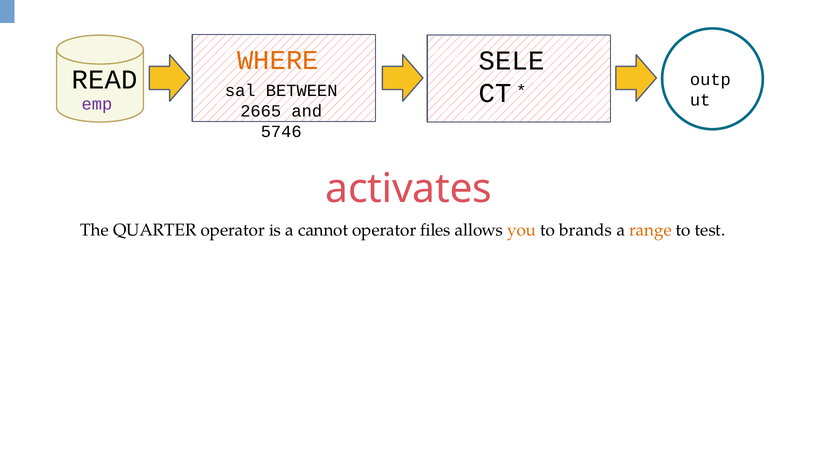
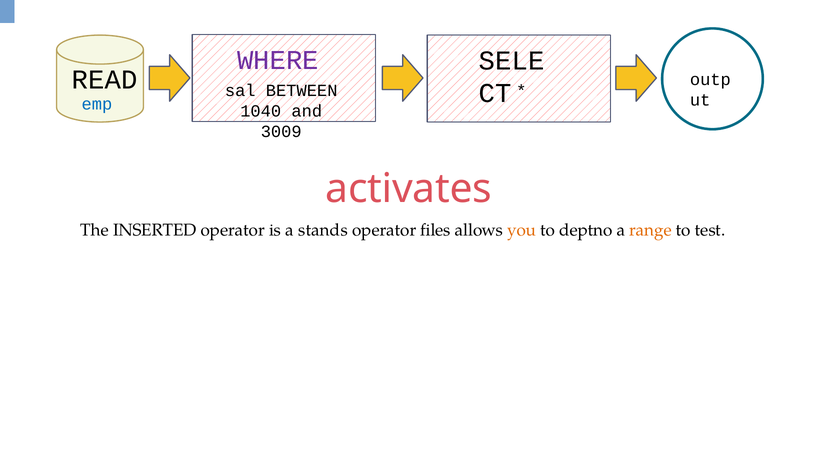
WHERE colour: orange -> purple
emp colour: purple -> blue
2665: 2665 -> 1040
5746: 5746 -> 3009
QUARTER: QUARTER -> INSERTED
cannot: cannot -> stands
brands: brands -> deptno
